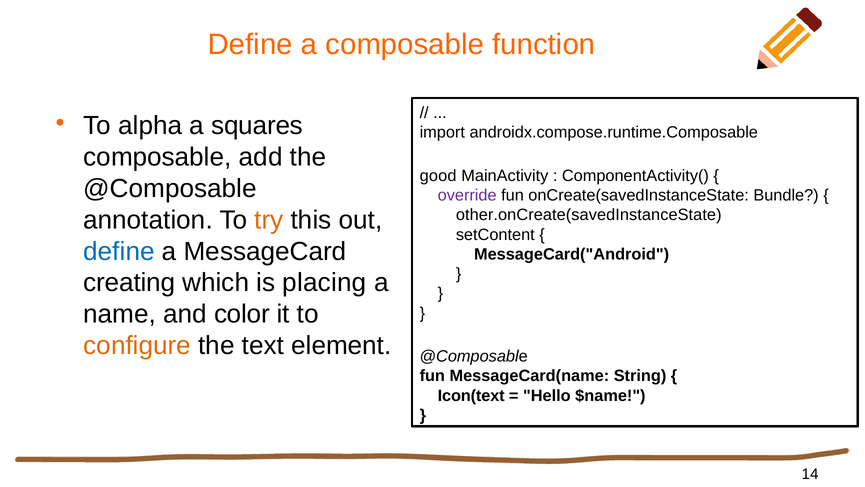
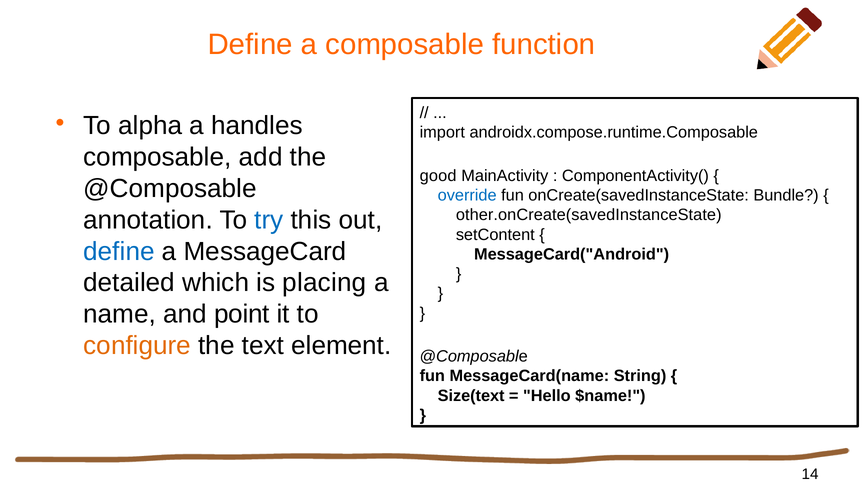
squares: squares -> handles
override colour: purple -> blue
try colour: orange -> blue
creating: creating -> detailed
color: color -> point
Icon(text: Icon(text -> Size(text
